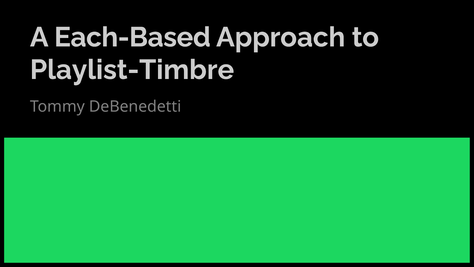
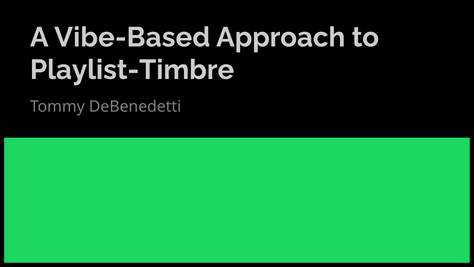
Each-Based: Each-Based -> Vibe-Based
